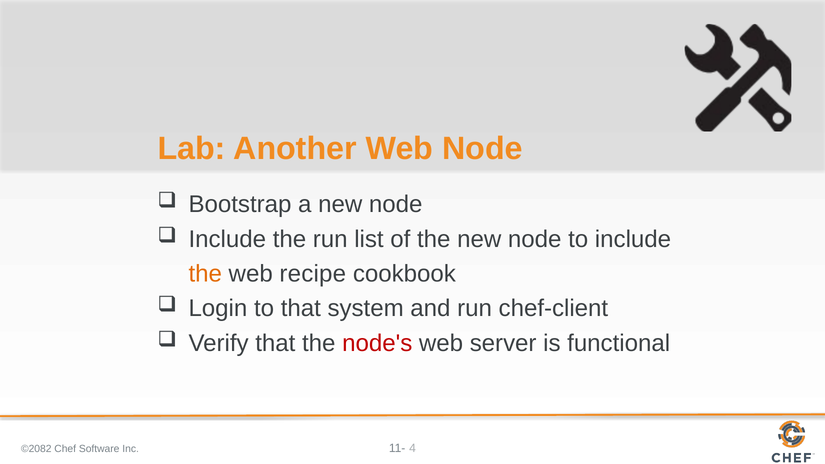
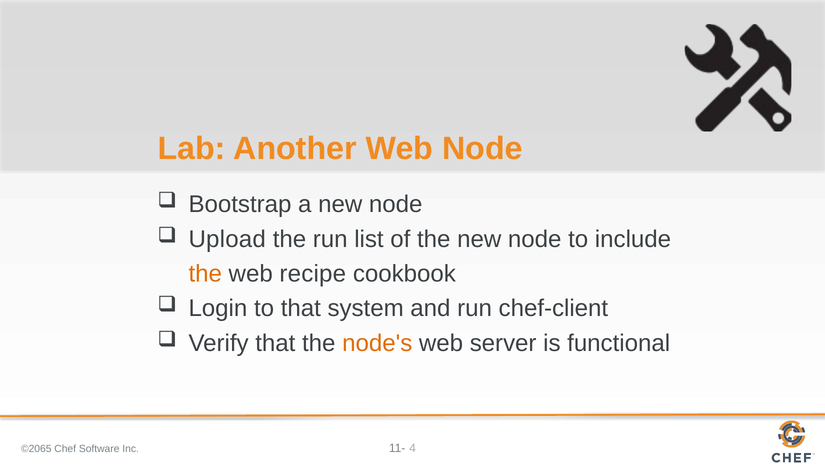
Include at (227, 239): Include -> Upload
node's colour: red -> orange
©2082: ©2082 -> ©2065
